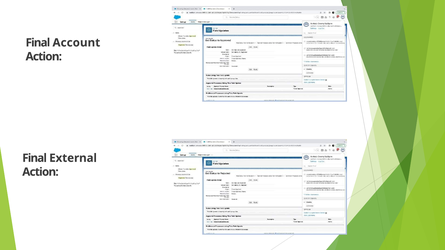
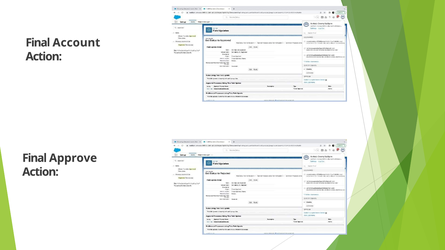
External: External -> Approve
